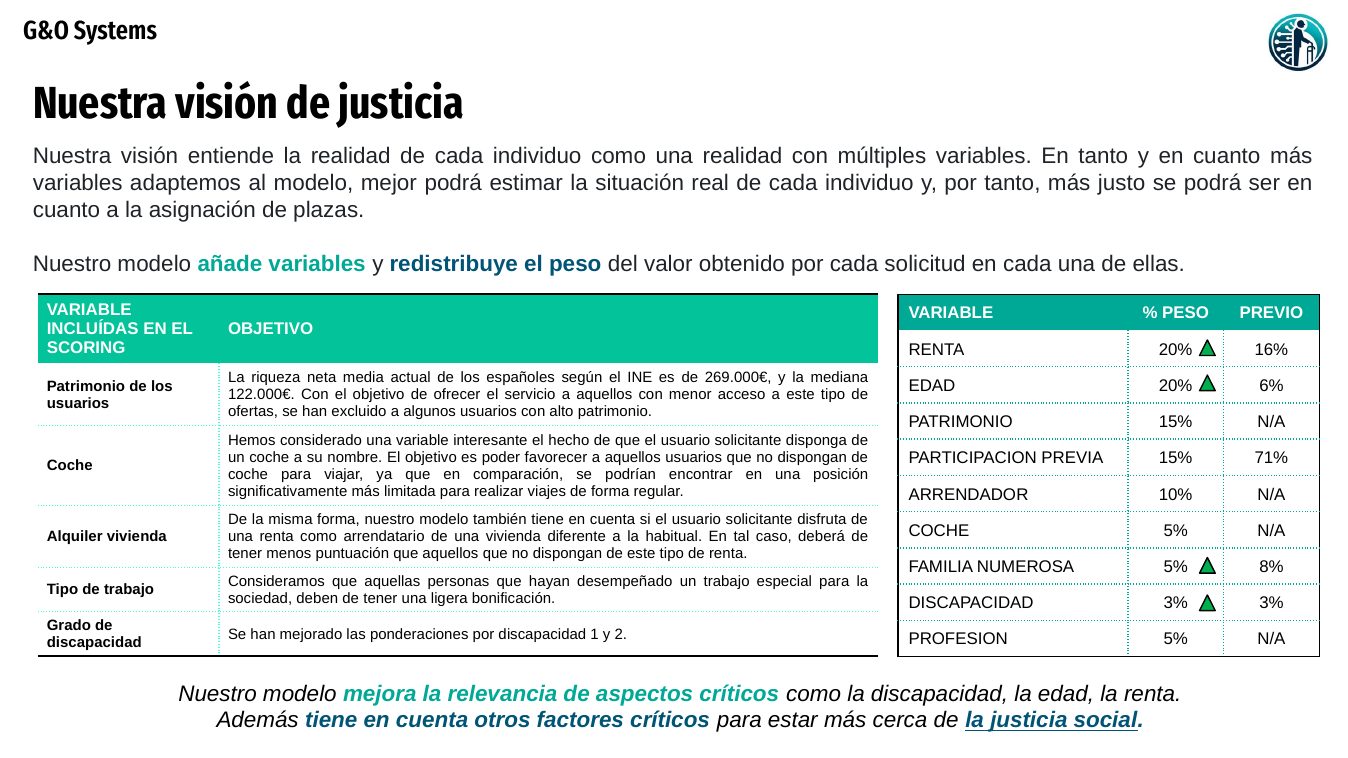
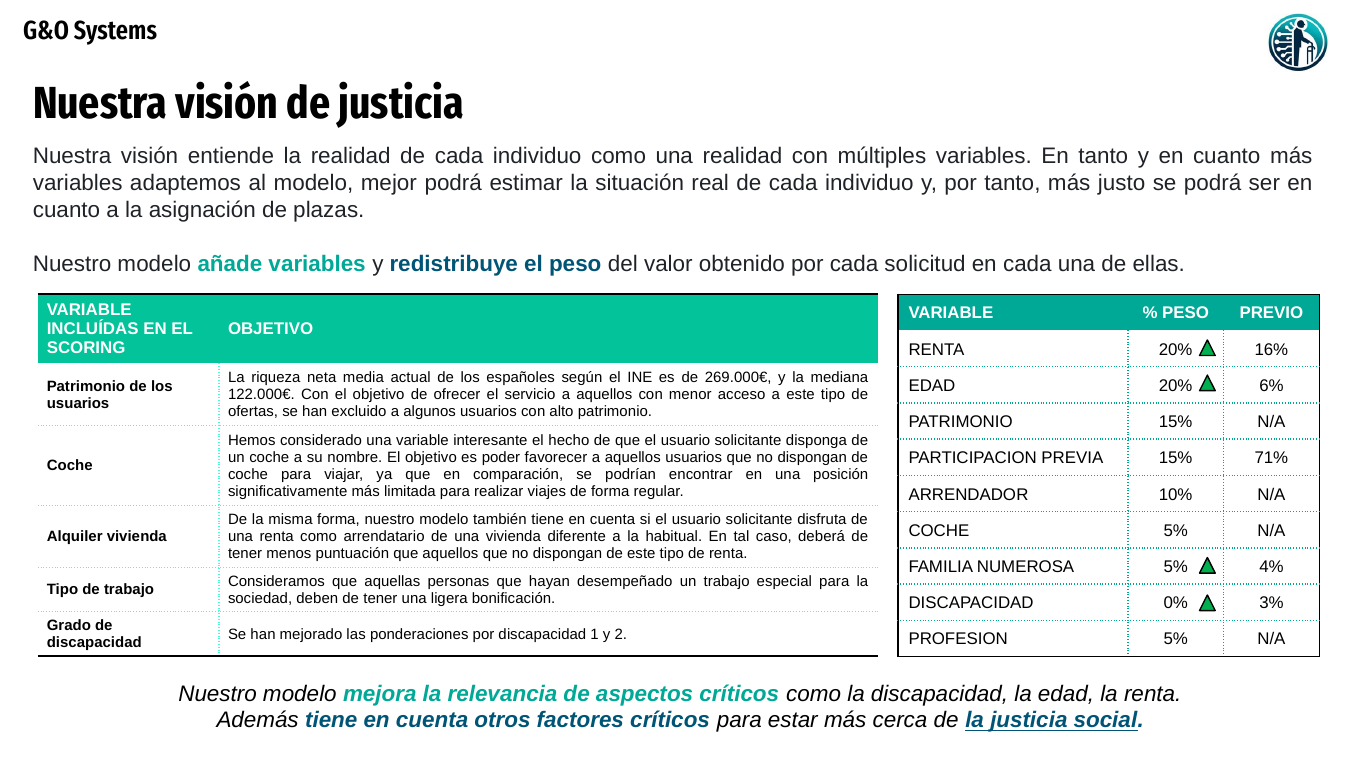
8%: 8% -> 4%
DISCAPACIDAD 3%: 3% -> 0%
